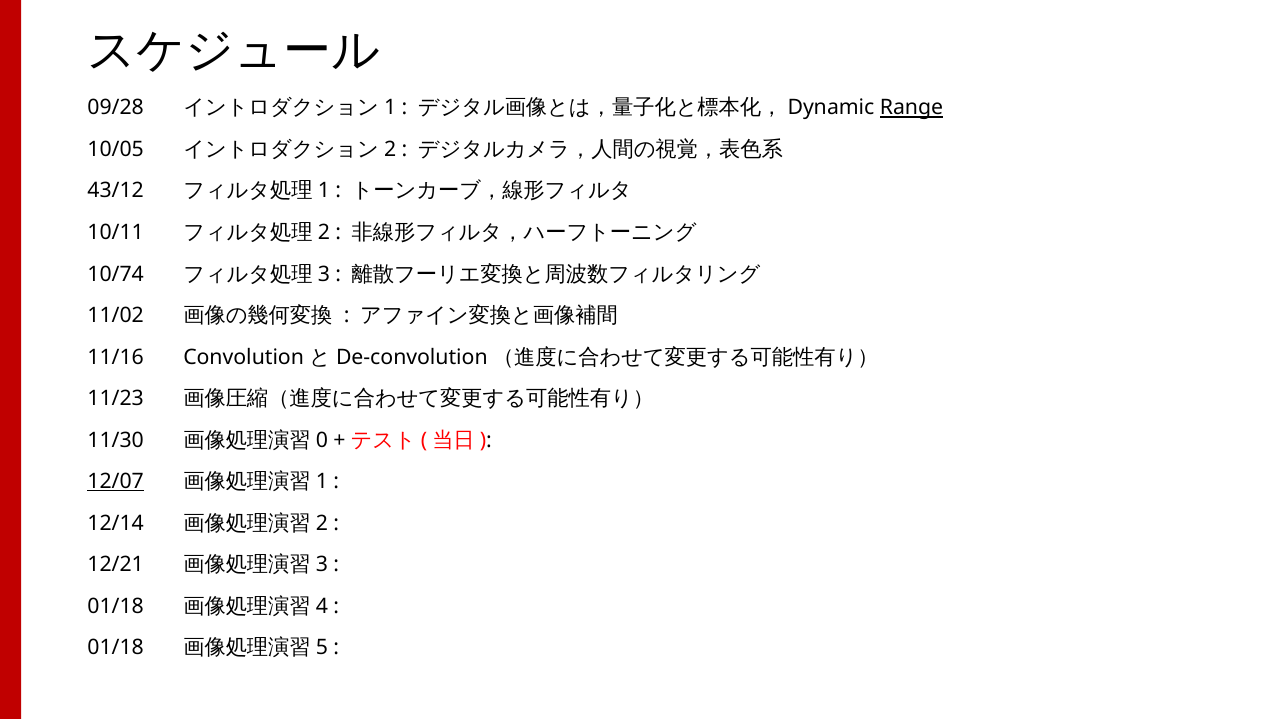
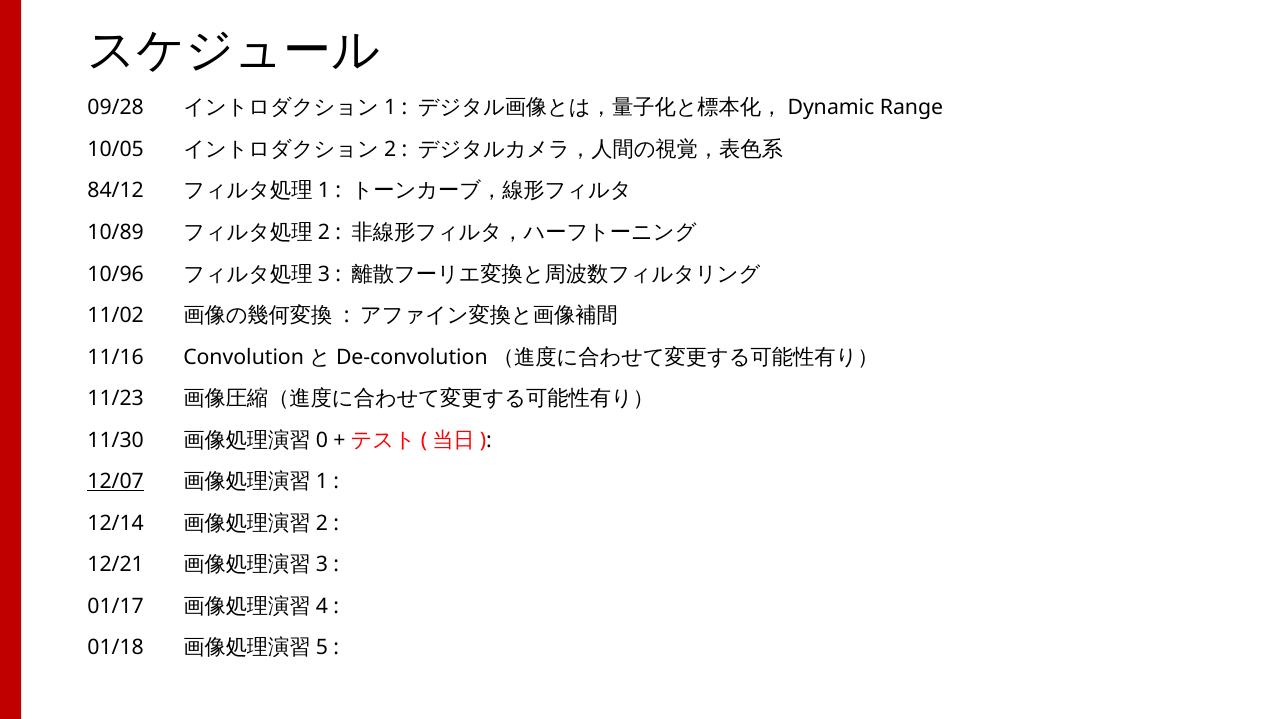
Range underline: present -> none
43/12: 43/12 -> 84/12
10/11: 10/11 -> 10/89
10/74: 10/74 -> 10/96
01/18 at (116, 606): 01/18 -> 01/17
